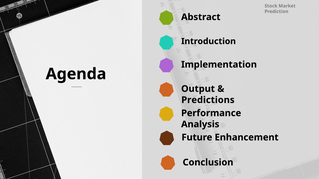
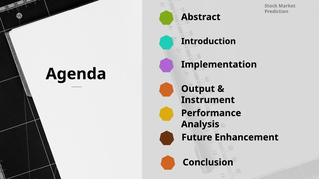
Predictions: Predictions -> Instrument
